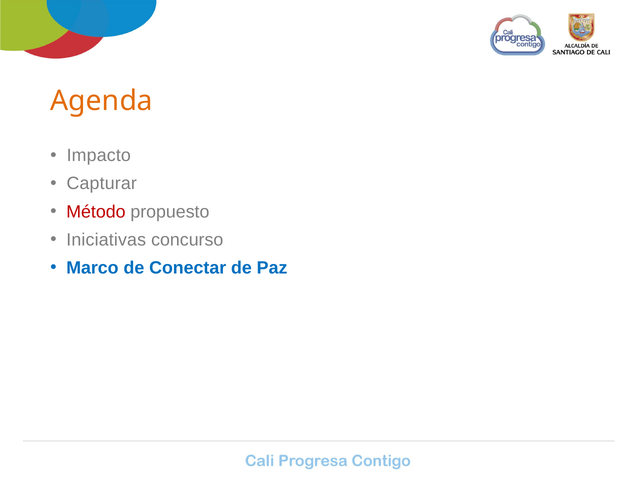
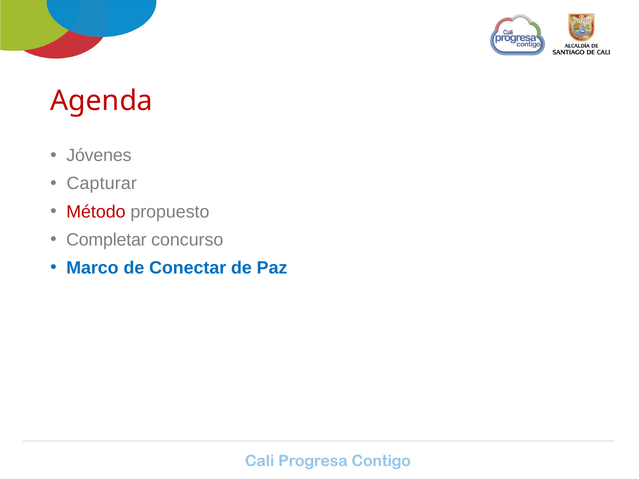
Agenda colour: orange -> red
Impacto: Impacto -> Jóvenes
Iniciativas: Iniciativas -> Completar
